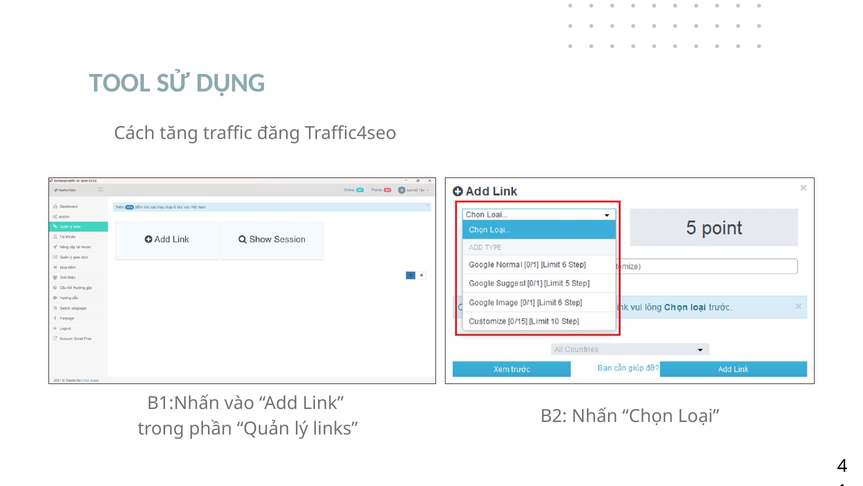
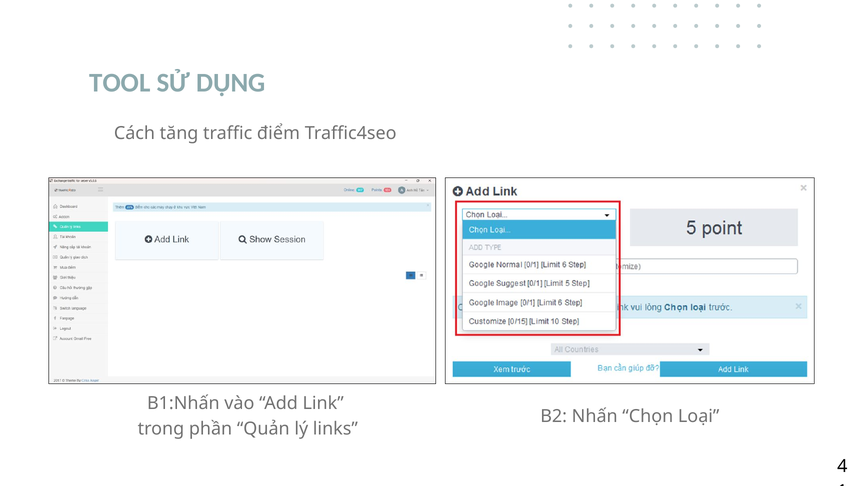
đăng: đăng -> điểm
